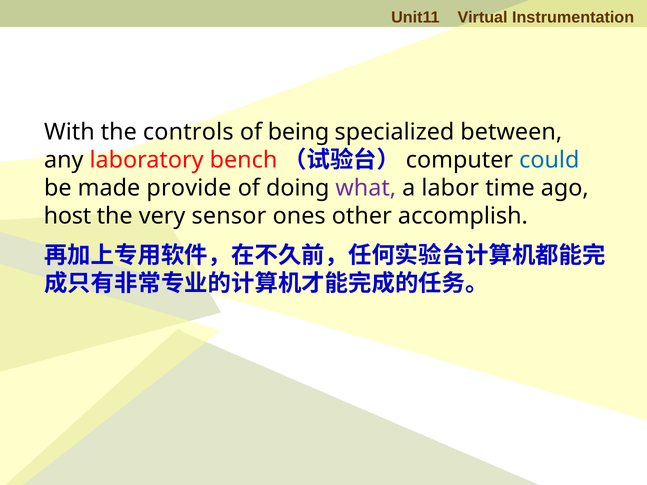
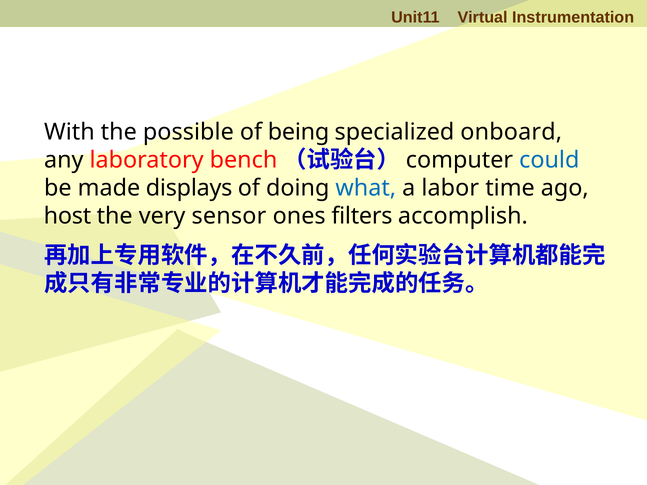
controls: controls -> possible
between: between -> onboard
provide: provide -> displays
what colour: purple -> blue
other: other -> filters
